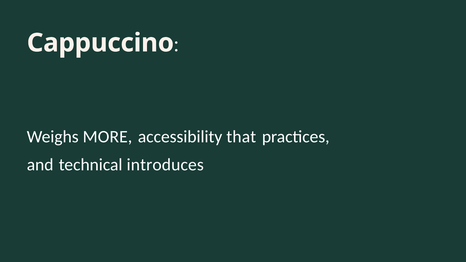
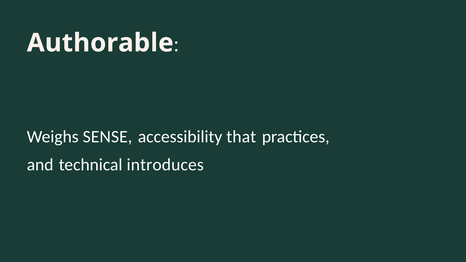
Cappuccino: Cappuccino -> Authorable
MORE: MORE -> SENSE
